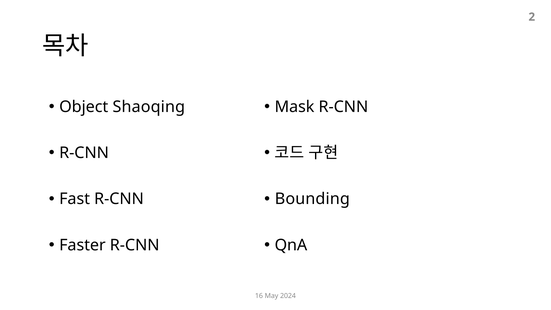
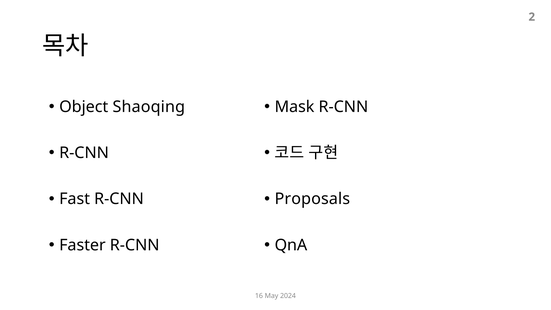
Bounding: Bounding -> Proposals
